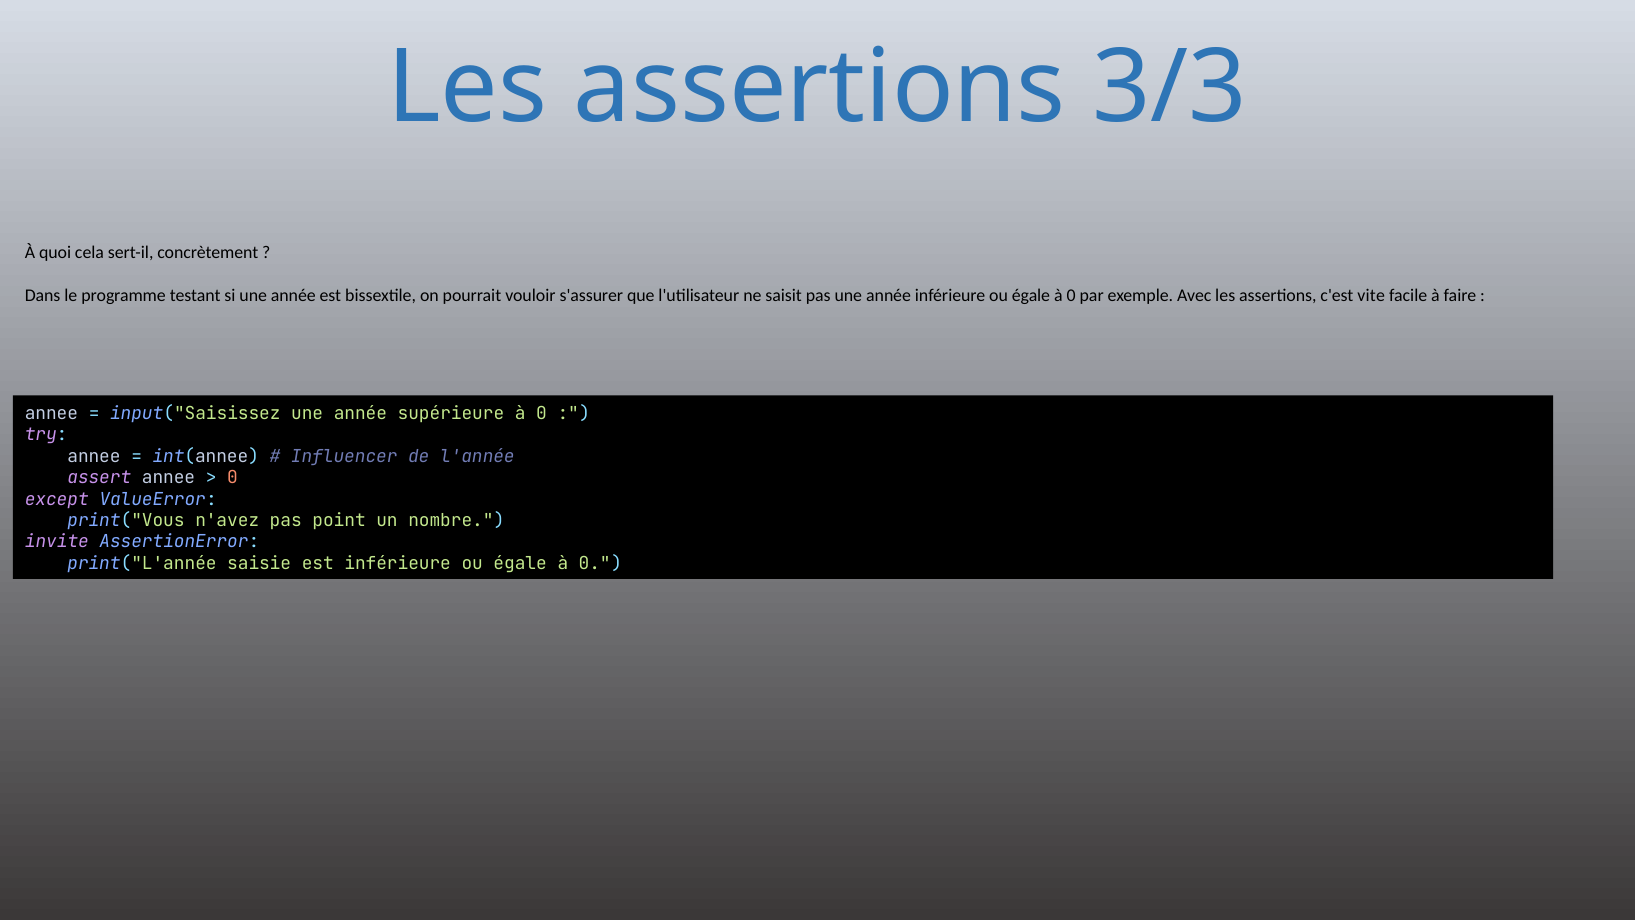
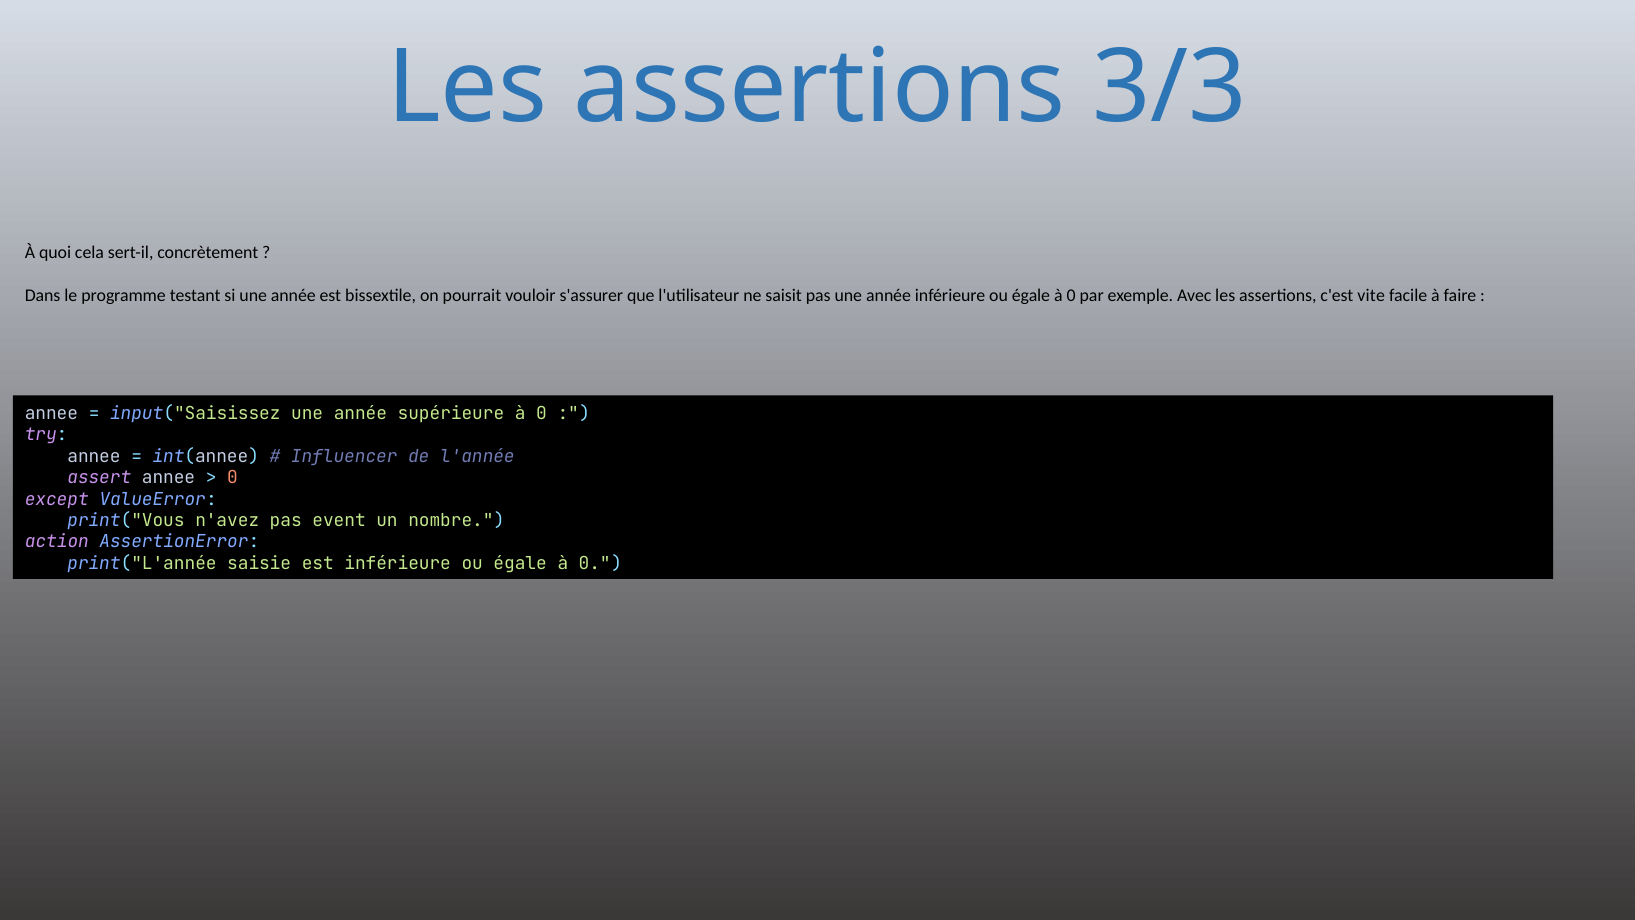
point: point -> event
invite: invite -> action
